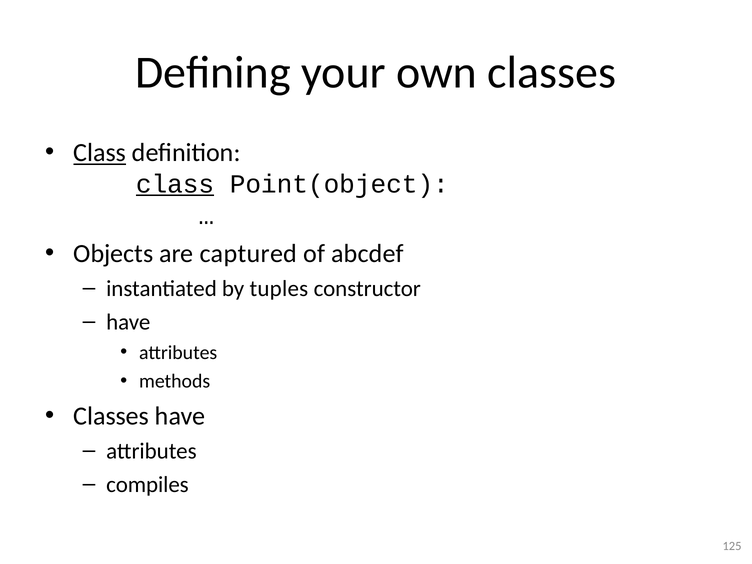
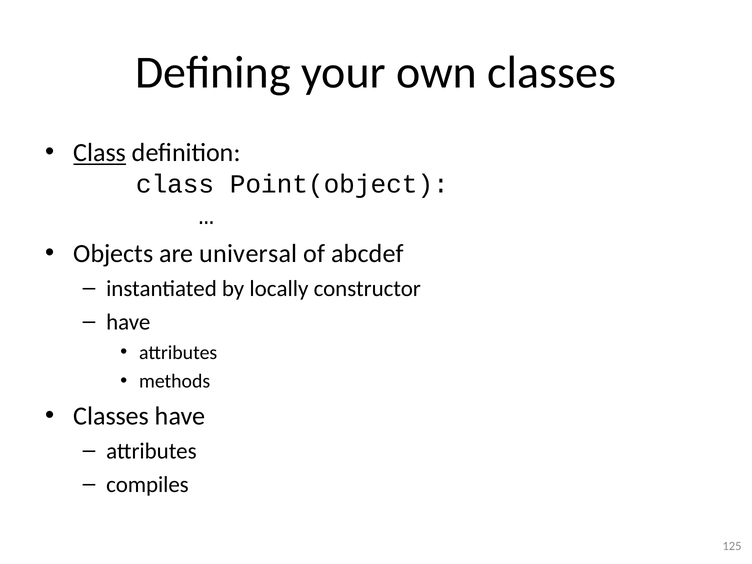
class at (175, 184) underline: present -> none
captured: captured -> universal
tuples: tuples -> locally
